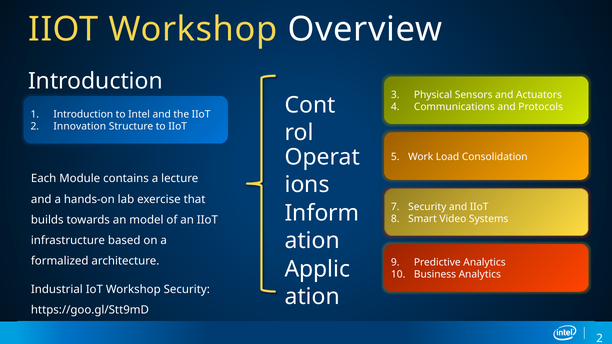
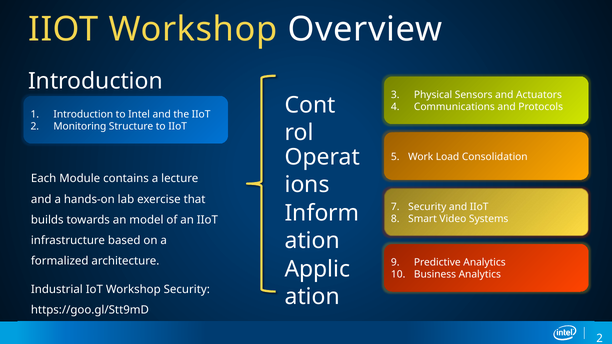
Innovation: Innovation -> Monitoring
